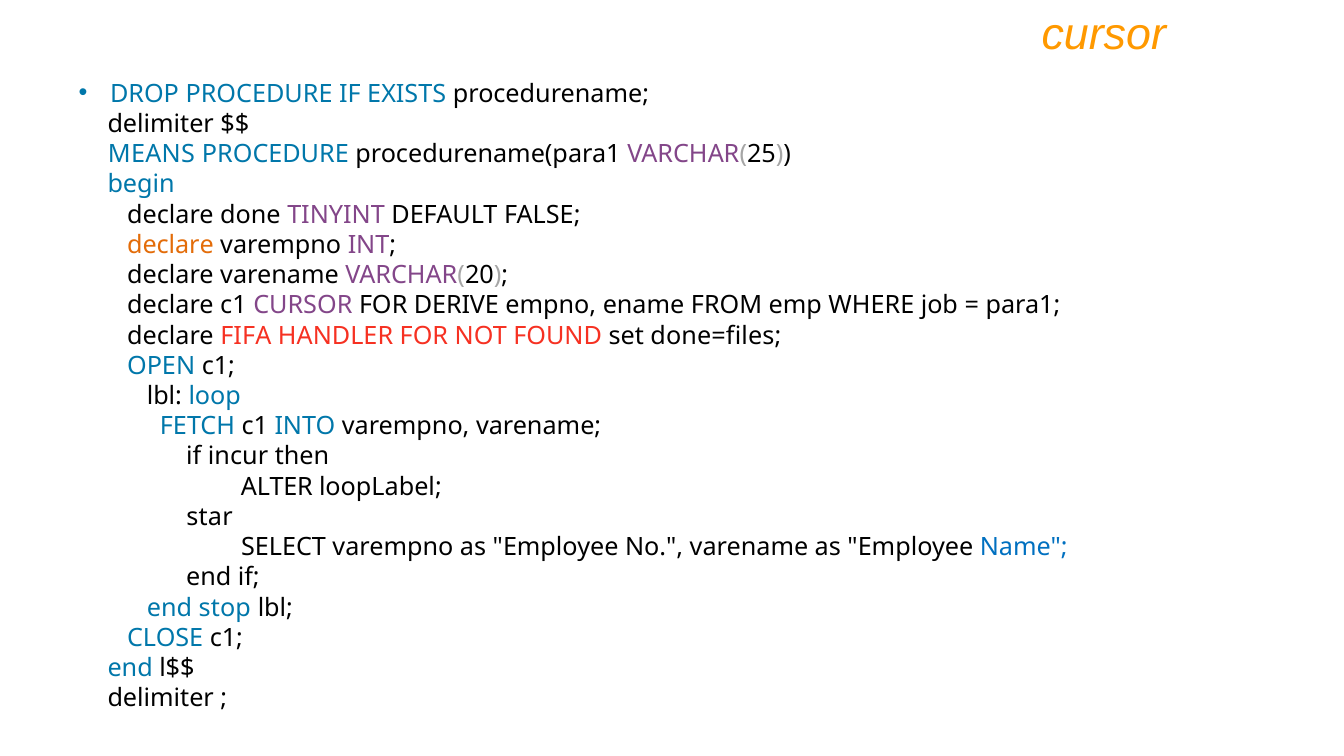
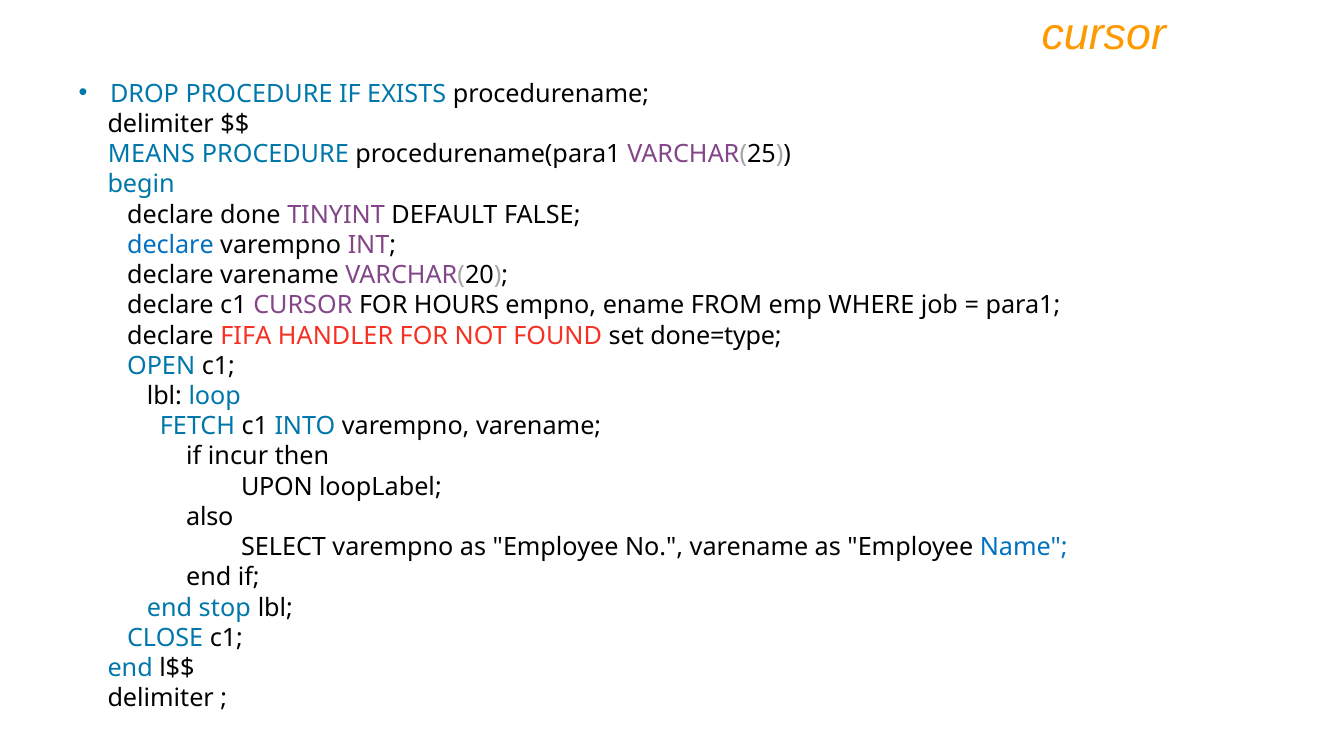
declare at (170, 245) colour: orange -> blue
DERIVE: DERIVE -> HOURS
done=files: done=files -> done=type
ALTER: ALTER -> UPON
star: star -> also
